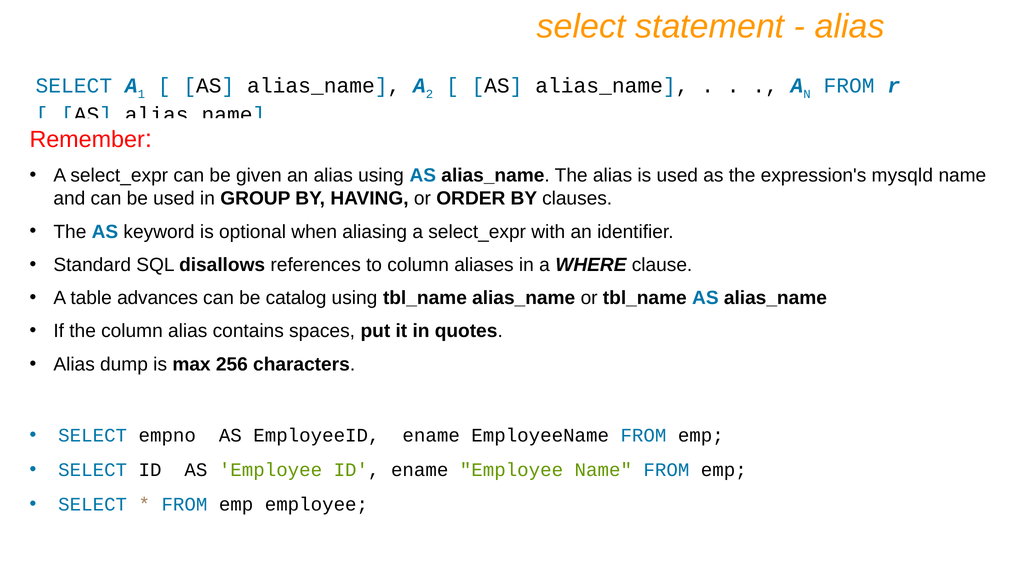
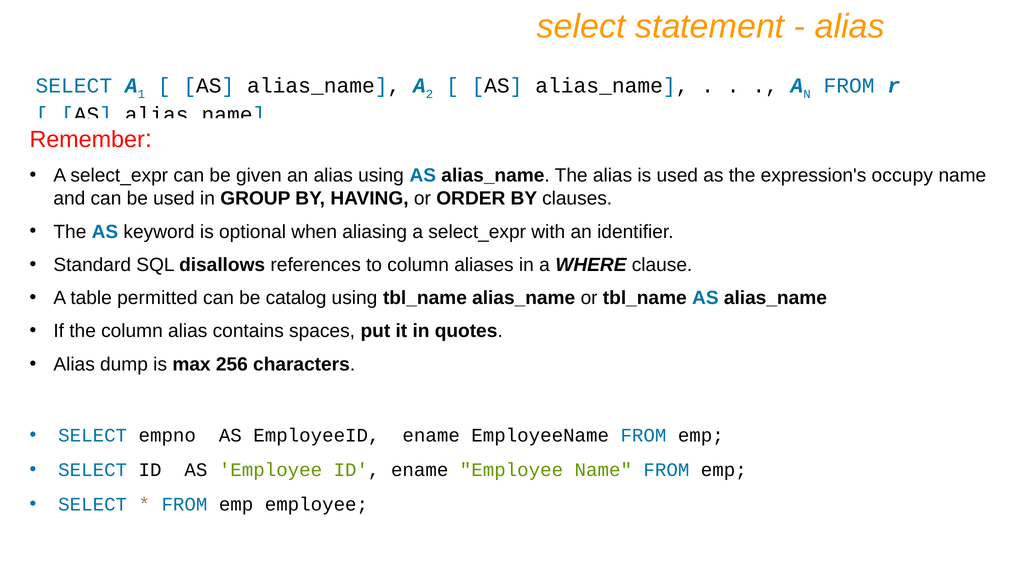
mysqld: mysqld -> occupy
advances: advances -> permitted
